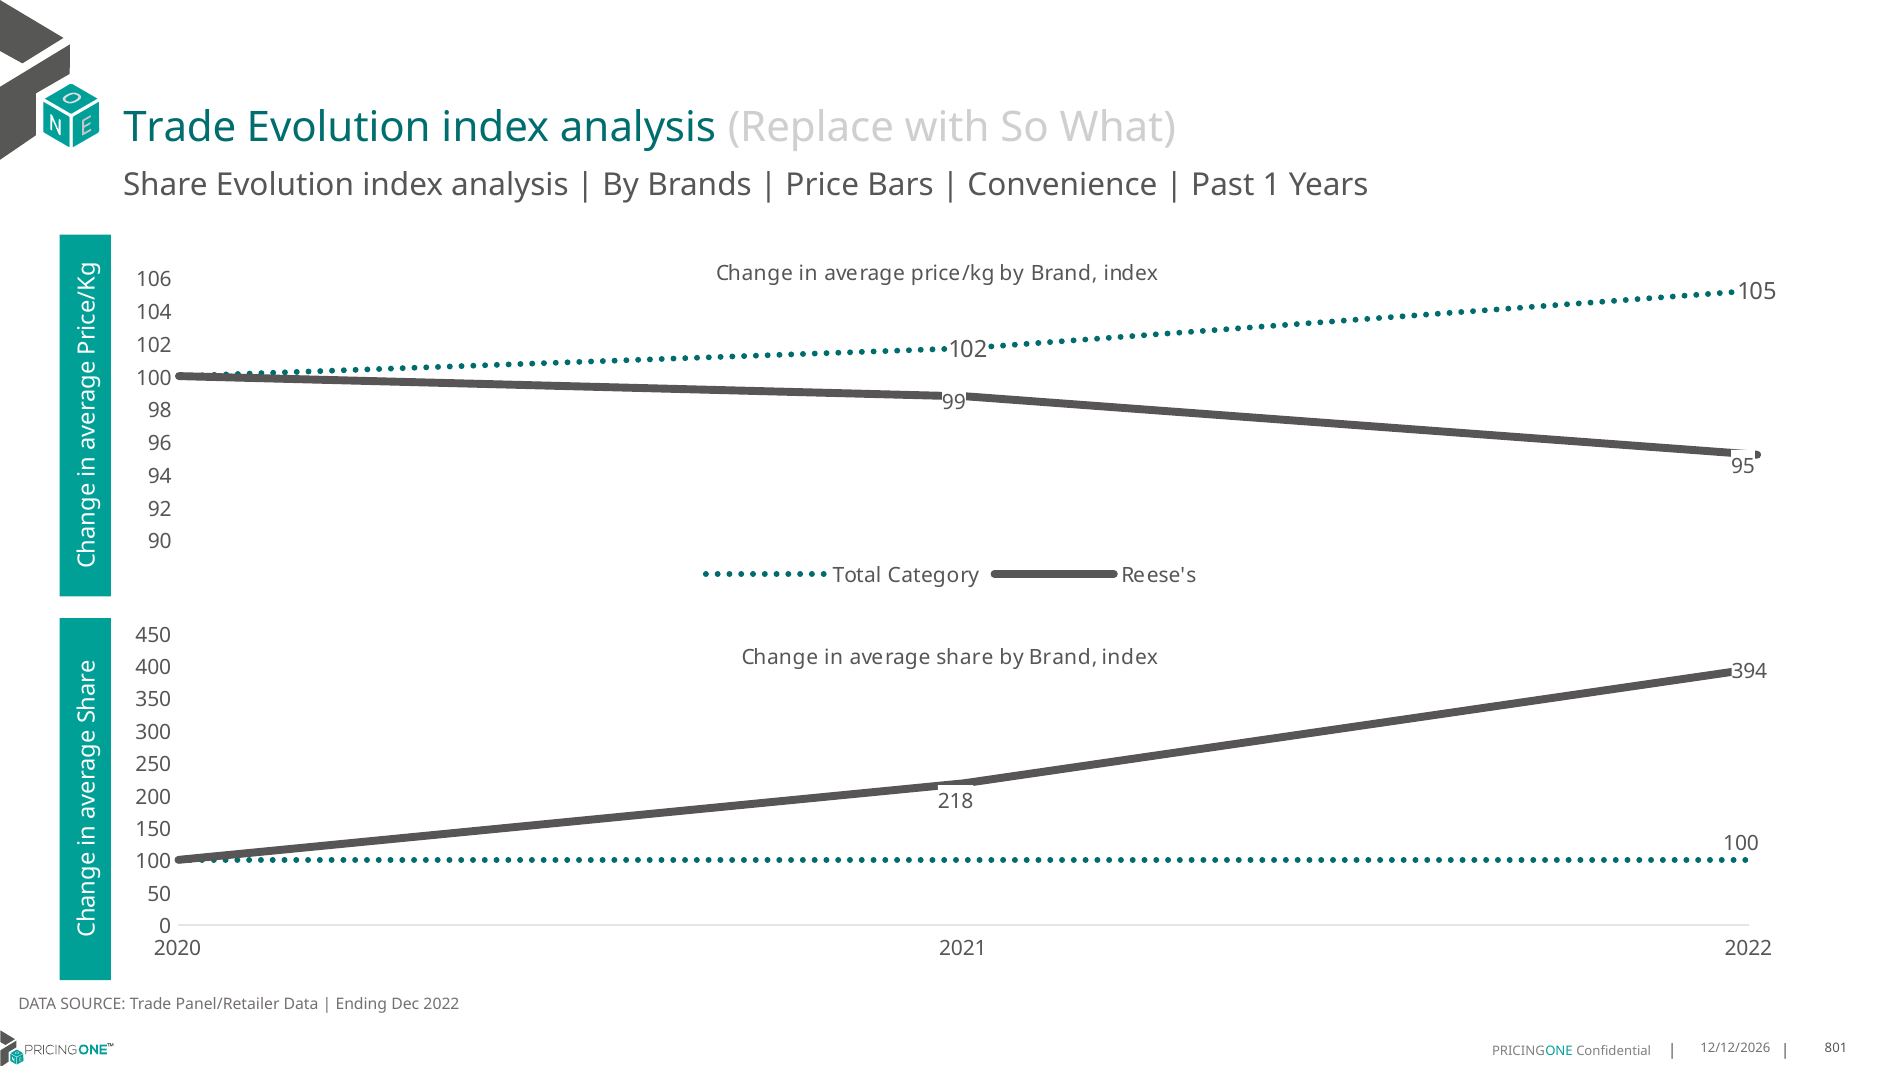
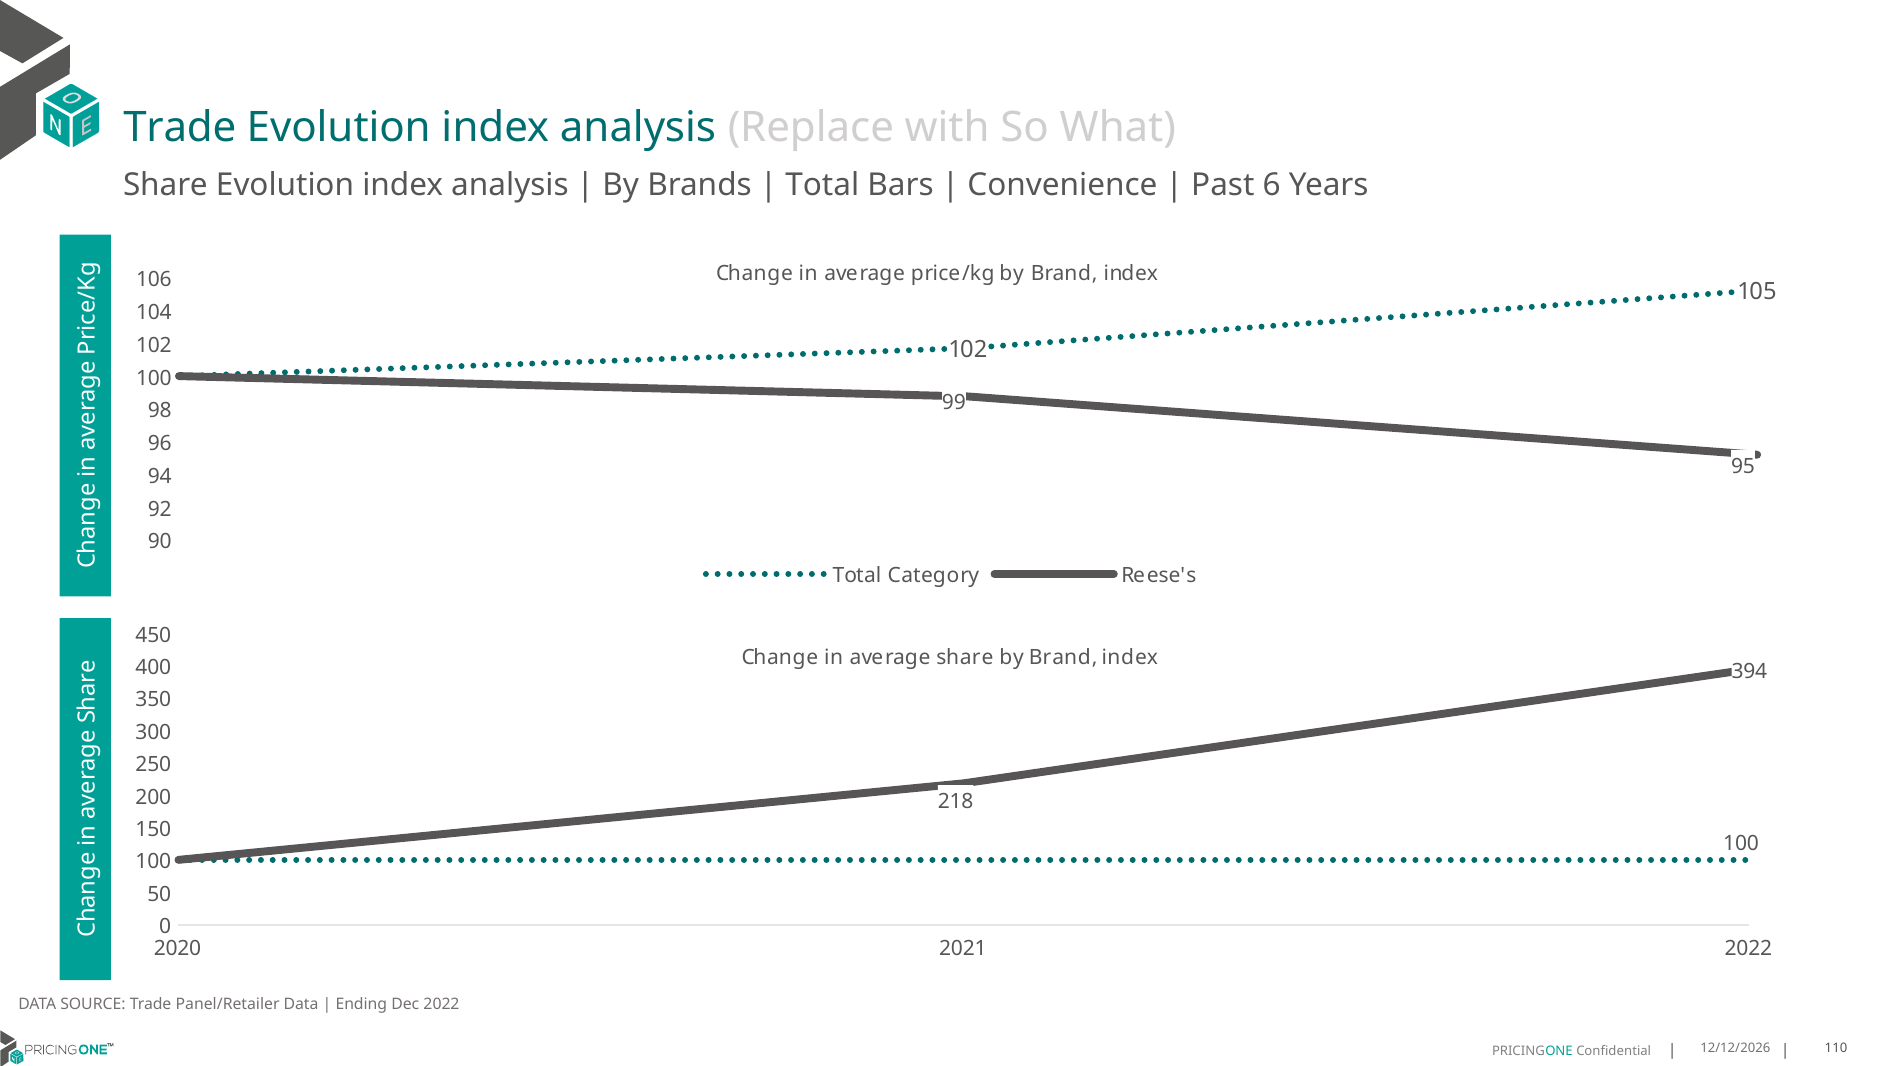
Price at (822, 185): Price -> Total
1: 1 -> 6
801: 801 -> 110
